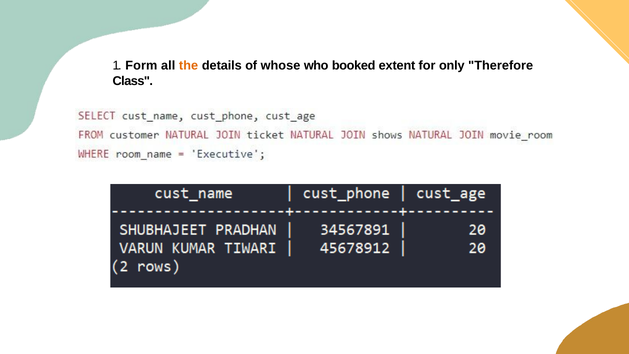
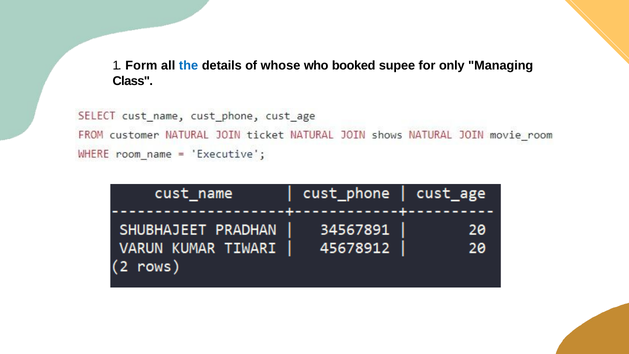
the colour: orange -> blue
extent: extent -> supee
Therefore: Therefore -> Managing
